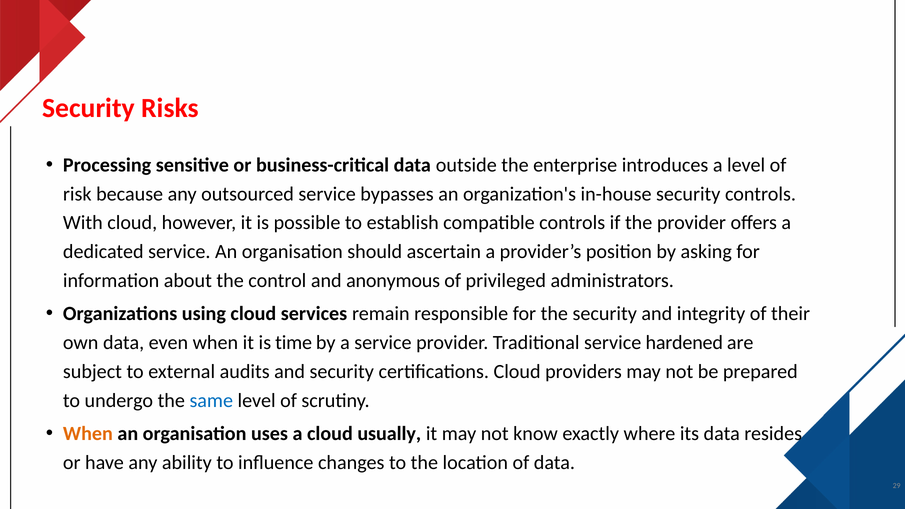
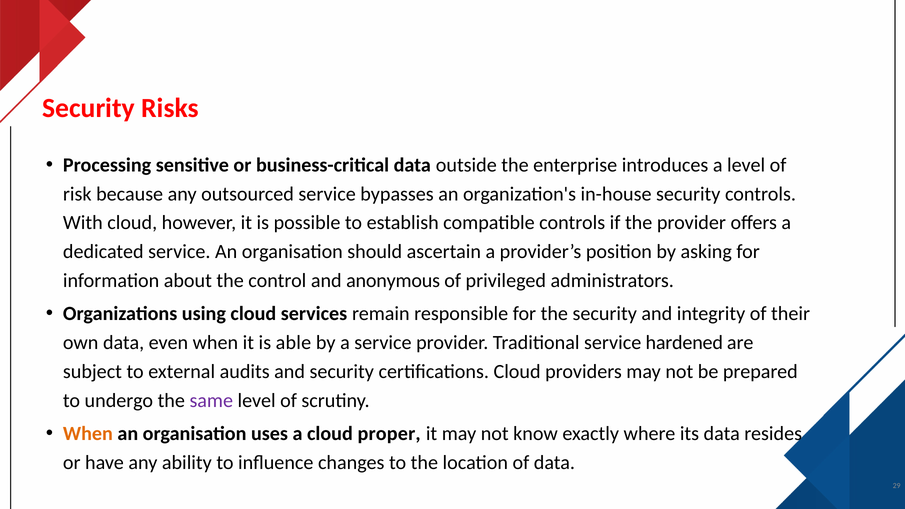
time: time -> able
same colour: blue -> purple
usually: usually -> proper
